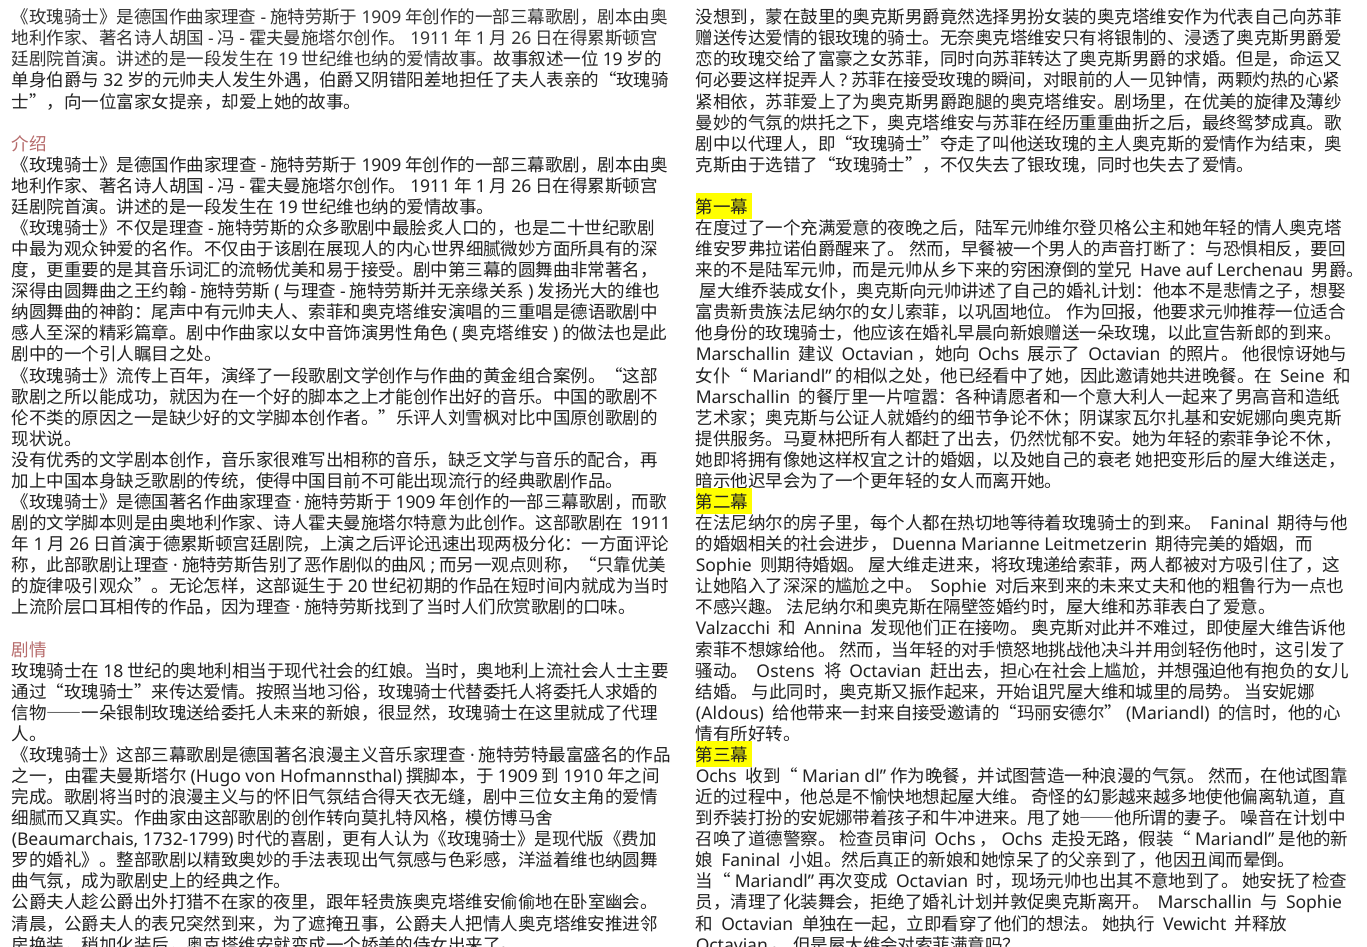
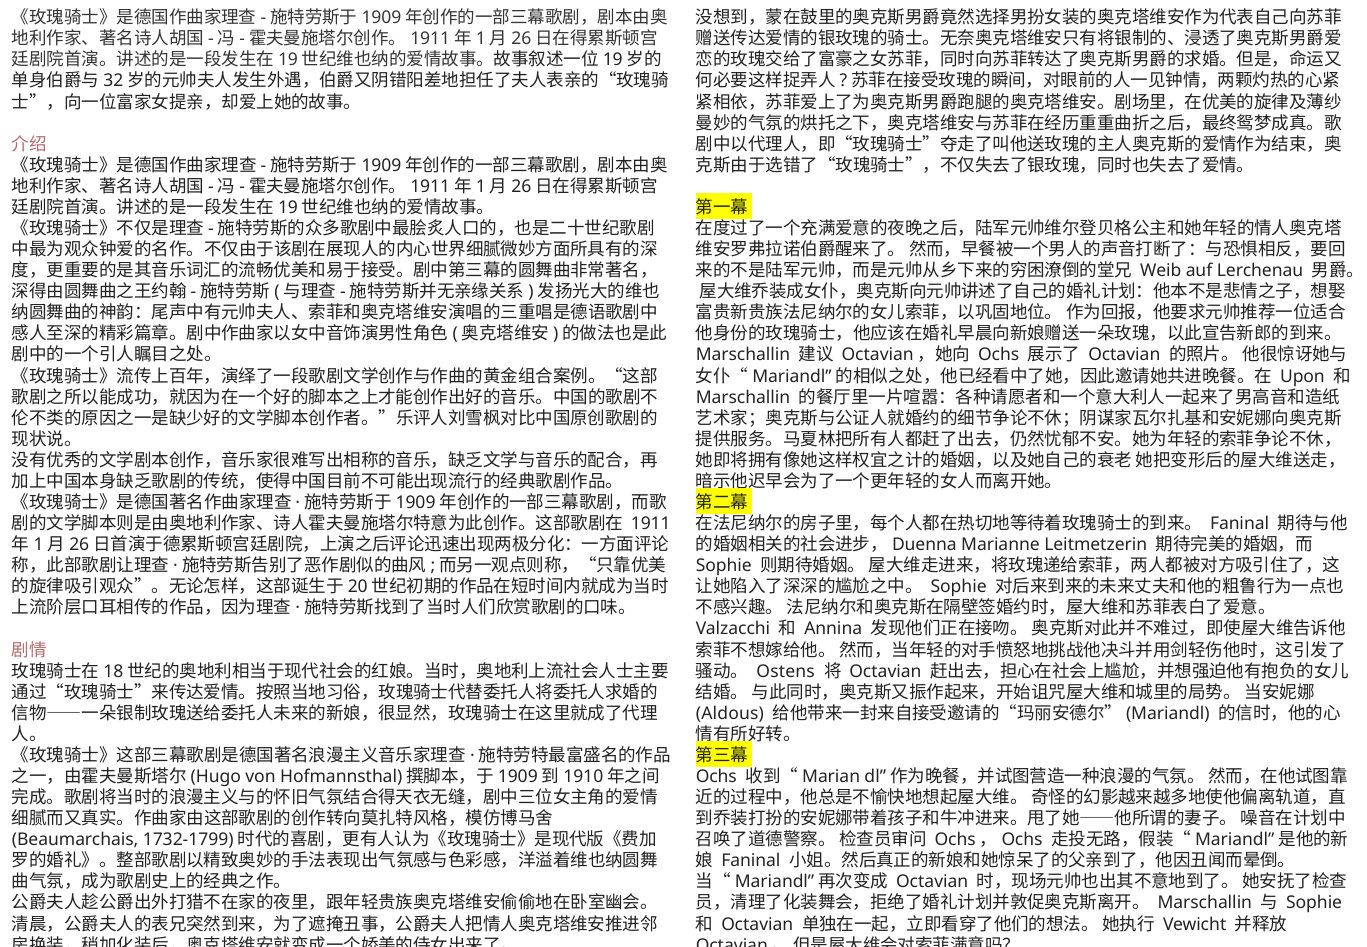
Have: Have -> Weib
Seine: Seine -> Upon
